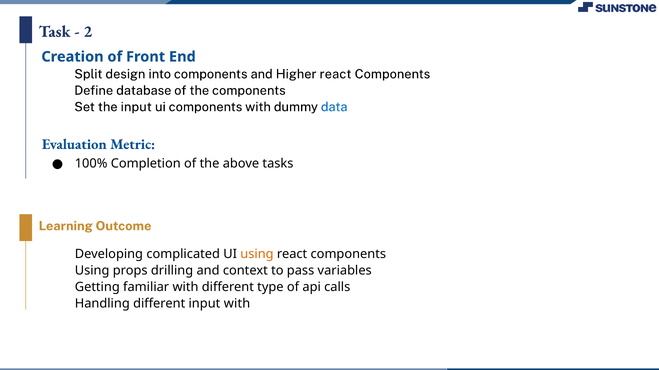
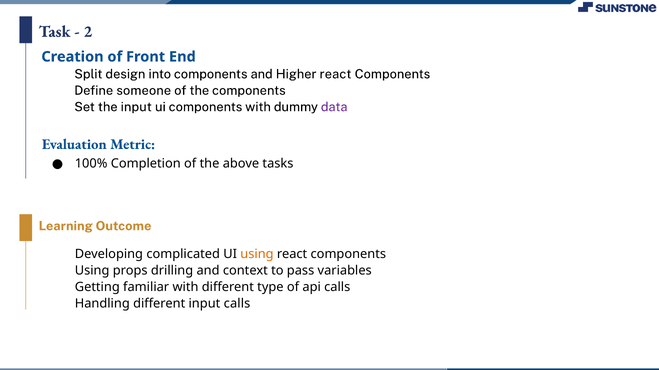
database: database -> someone
data colour: blue -> purple
input with: with -> calls
